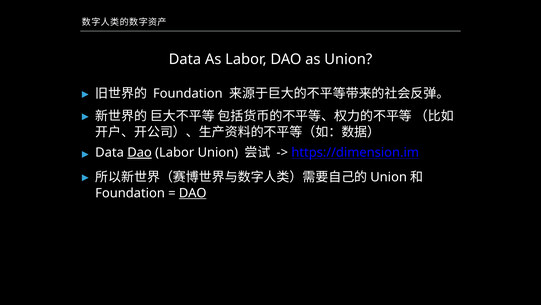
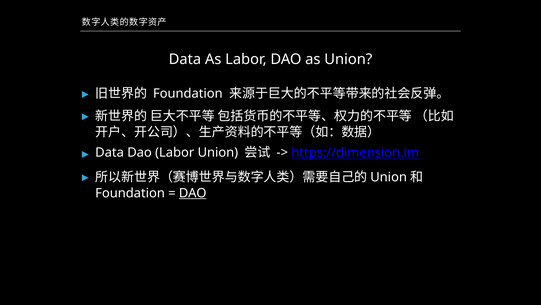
Dao at (140, 152) underline: present -> none
